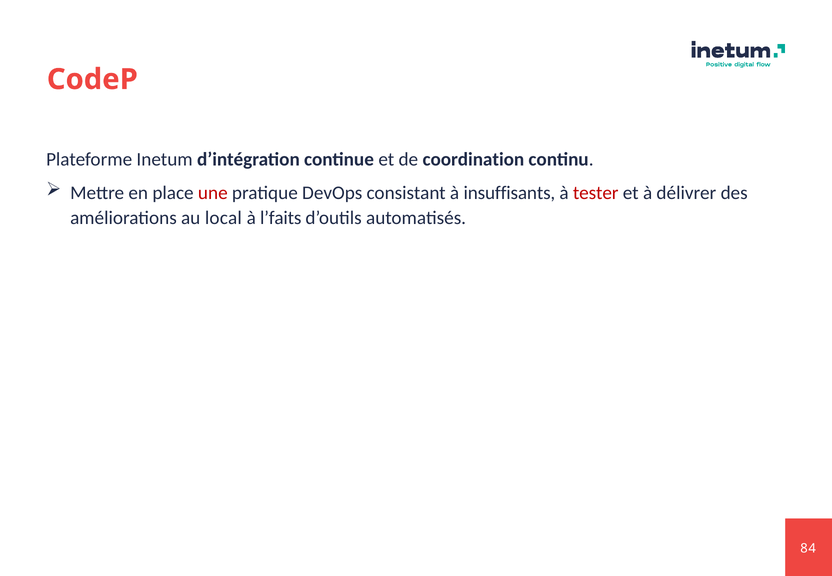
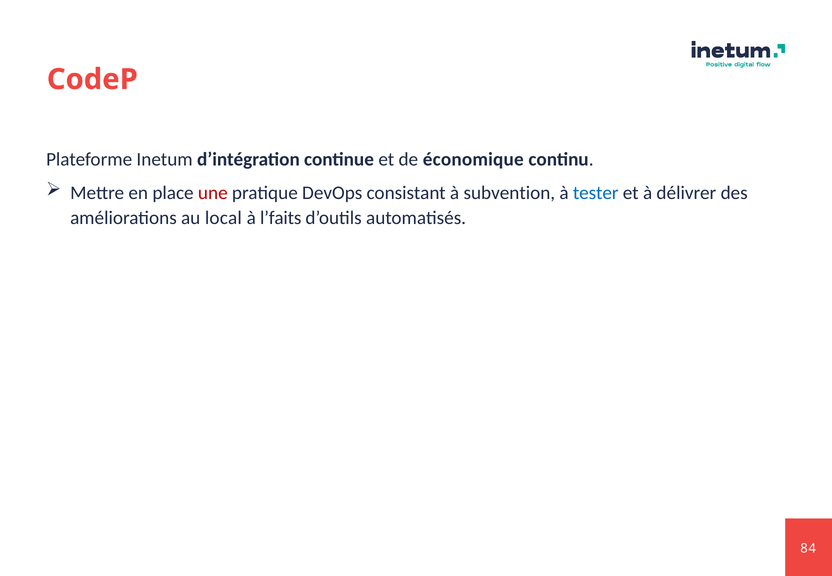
coordination: coordination -> économique
insuffisants: insuffisants -> subvention
tester colour: red -> blue
